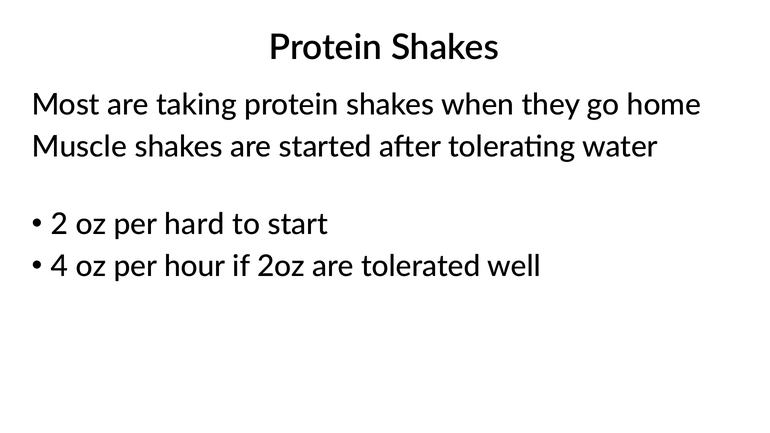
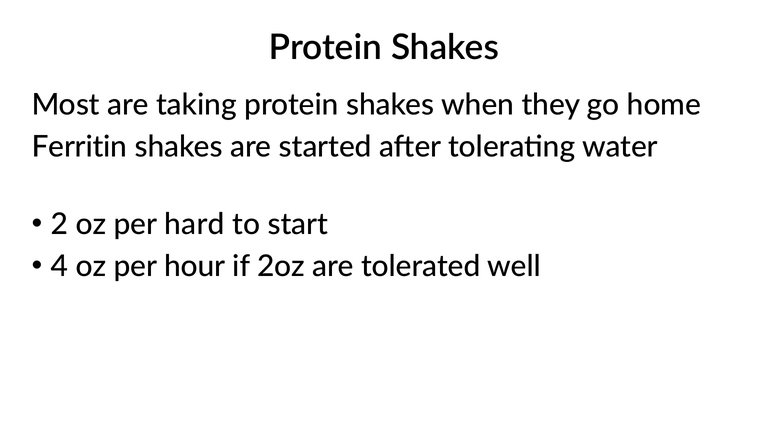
Muscle: Muscle -> Ferritin
